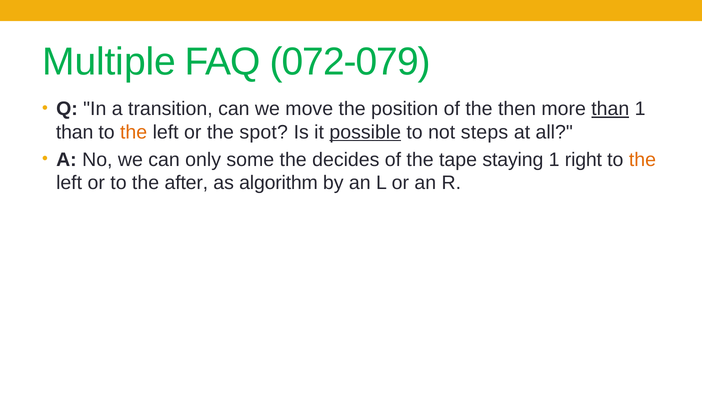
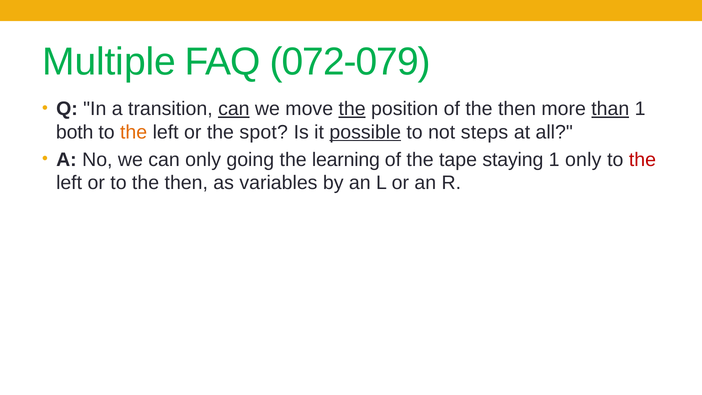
can at (234, 109) underline: none -> present
the at (352, 109) underline: none -> present
than at (75, 132): than -> both
some: some -> going
decides: decides -> learning
1 right: right -> only
the at (642, 160) colour: orange -> red
to the after: after -> then
algorithm: algorithm -> variables
